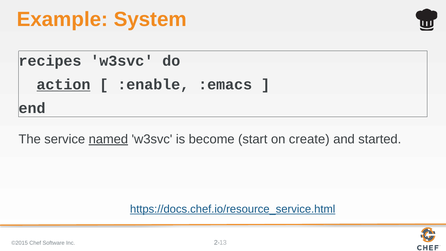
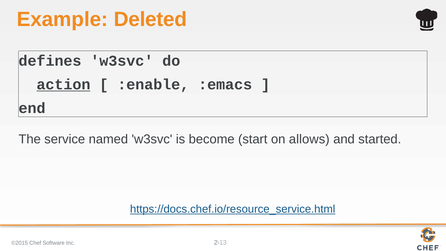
System: System -> Deleted
recipes: recipes -> defines
named underline: present -> none
create: create -> allows
